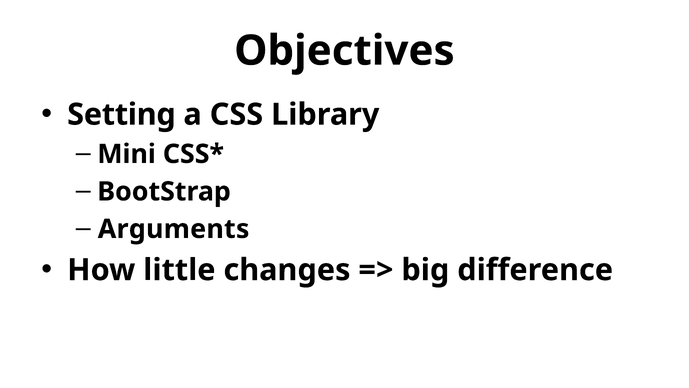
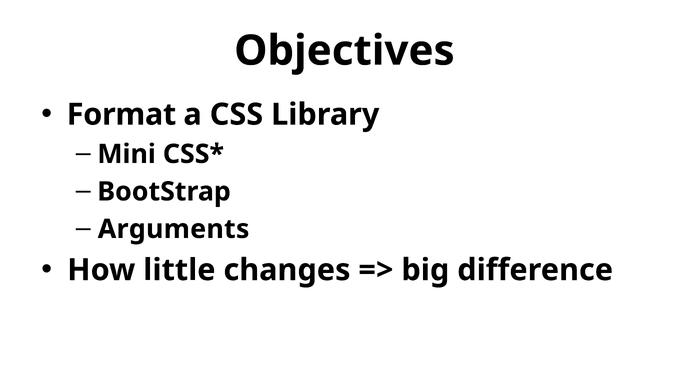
Setting: Setting -> Format
